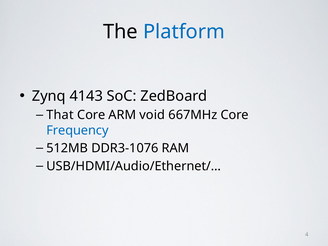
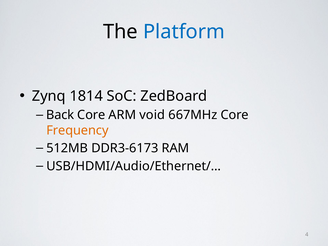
4143: 4143 -> 1814
That: That -> Back
Frequency colour: blue -> orange
DDR3-1076: DDR3-1076 -> DDR3-6173
